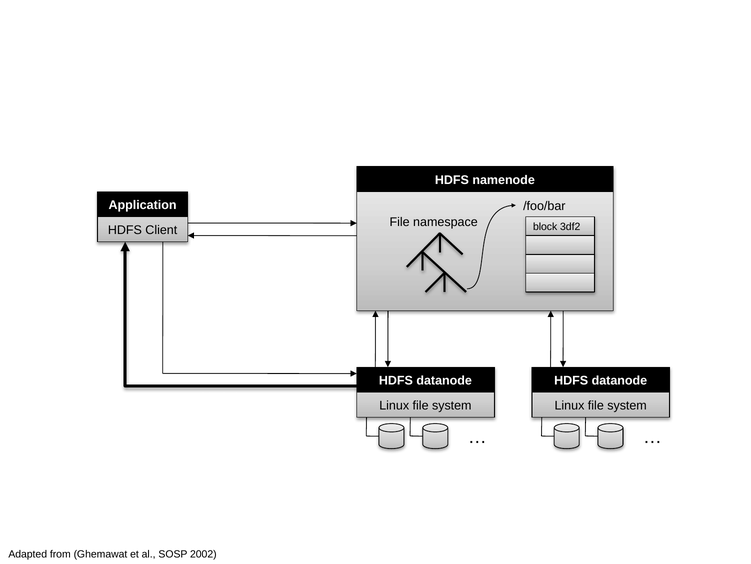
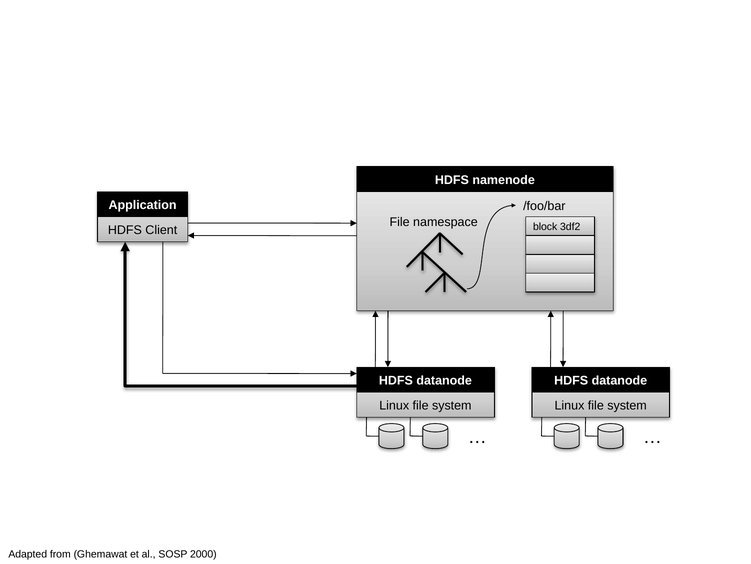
2002: 2002 -> 2000
